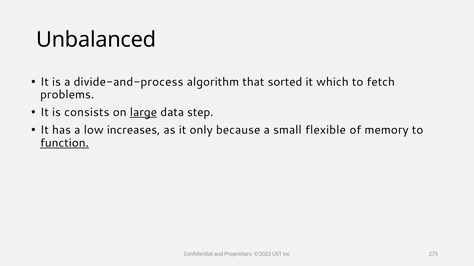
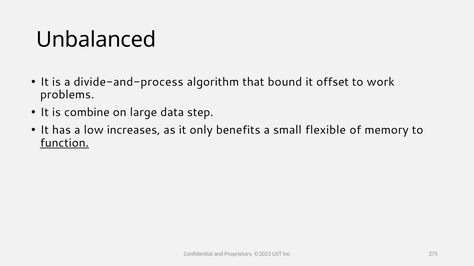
sorted: sorted -> bound
which: which -> offset
fetch: fetch -> work
consists: consists -> combine
large underline: present -> none
because: because -> benefits
